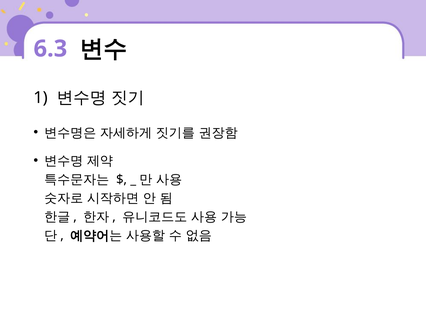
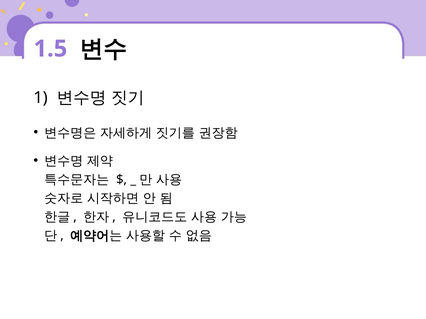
6.3: 6.3 -> 1.5
